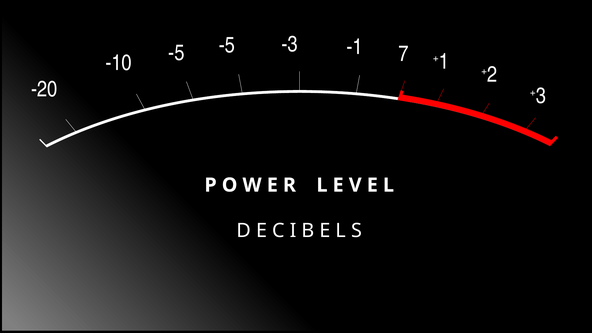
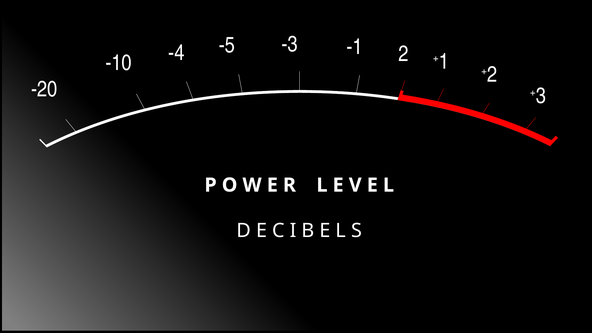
-10 -5: -5 -> -4
7: 7 -> 2
